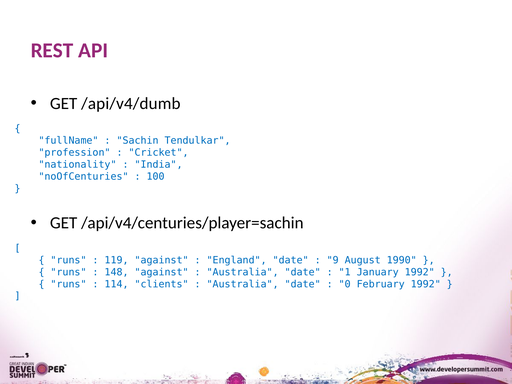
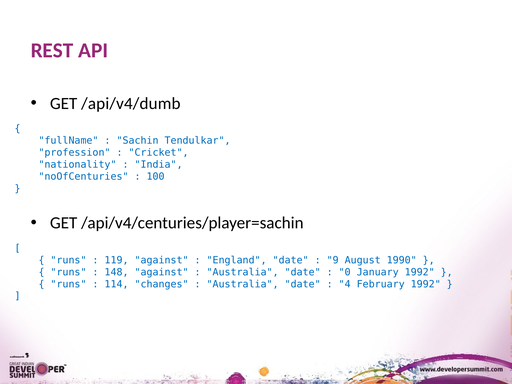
1: 1 -> 0
clients: clients -> changes
0: 0 -> 4
